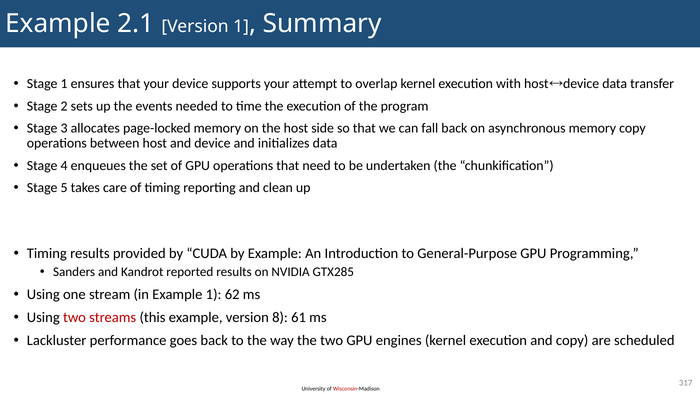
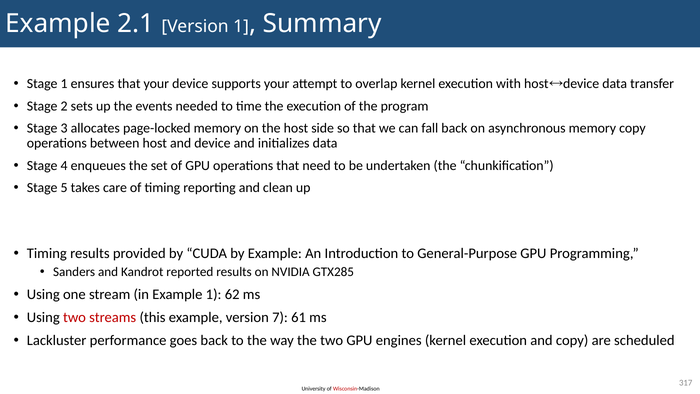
8: 8 -> 7
